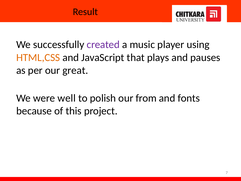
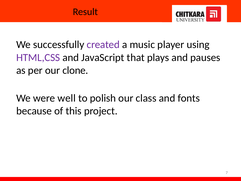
HTML,CSS colour: orange -> purple
great: great -> clone
from: from -> class
